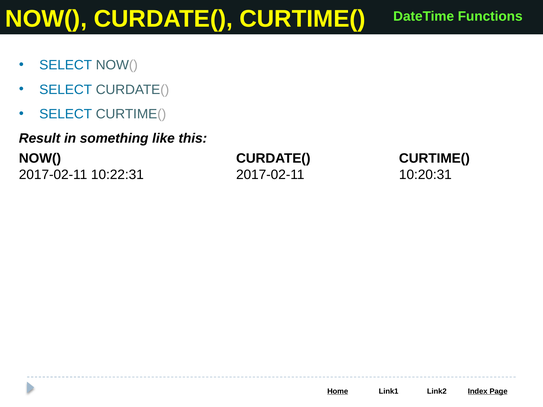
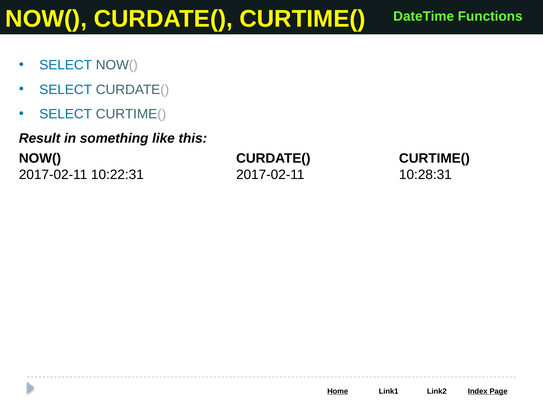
10:20:31: 10:20:31 -> 10:28:31
